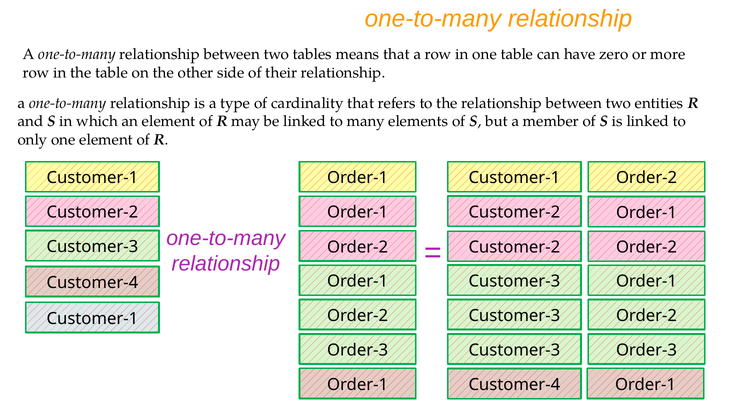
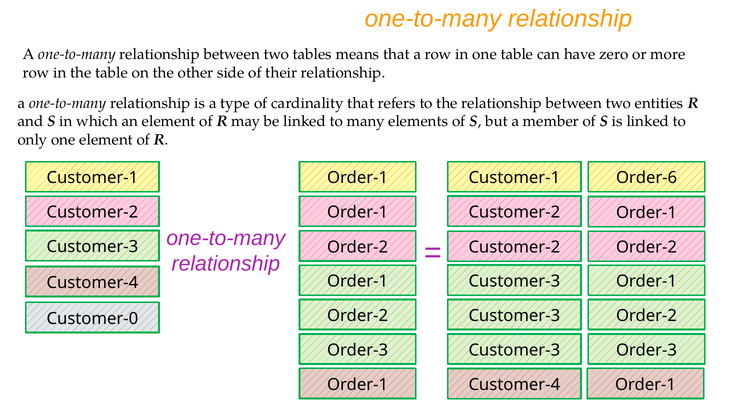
Customer-1 Order-2: Order-2 -> Order-6
Customer-1 at (92, 319): Customer-1 -> Customer-0
